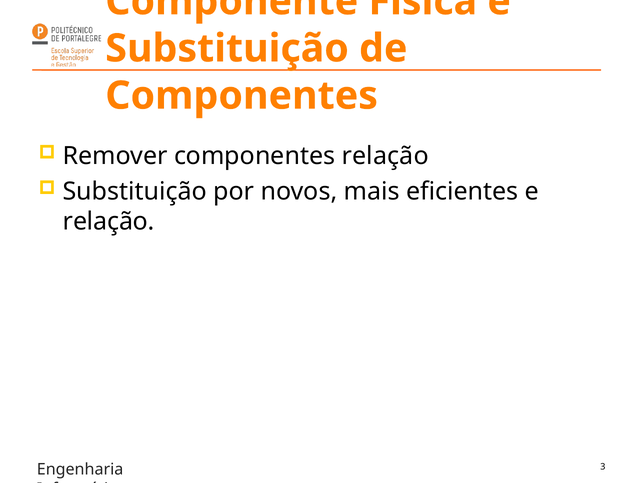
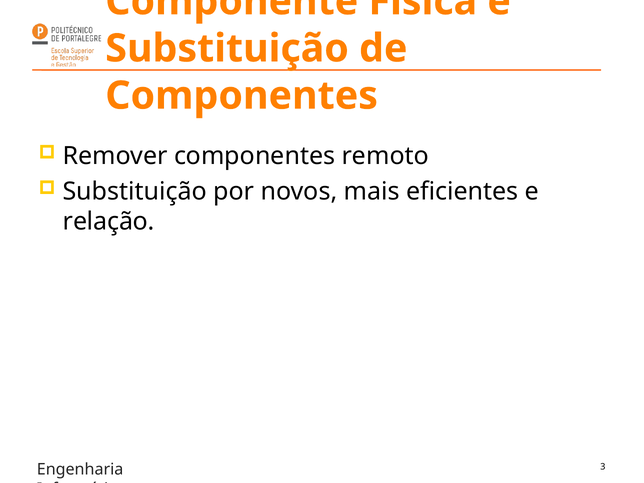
componentes relação: relação -> remoto
